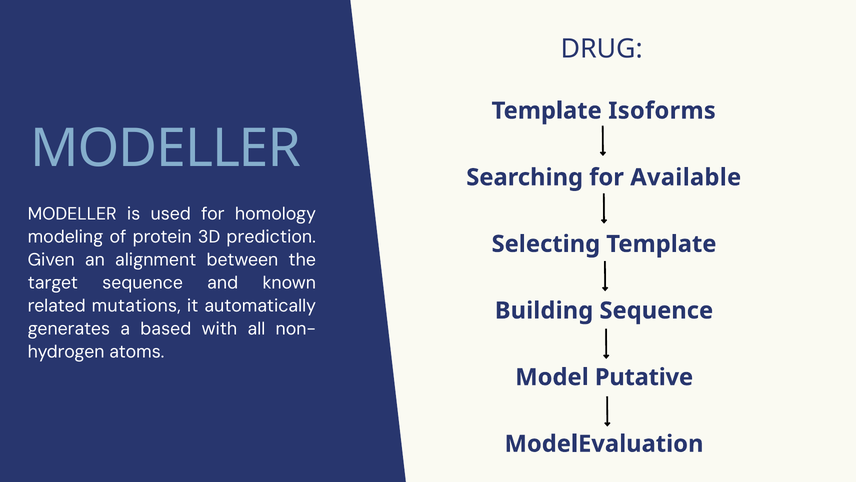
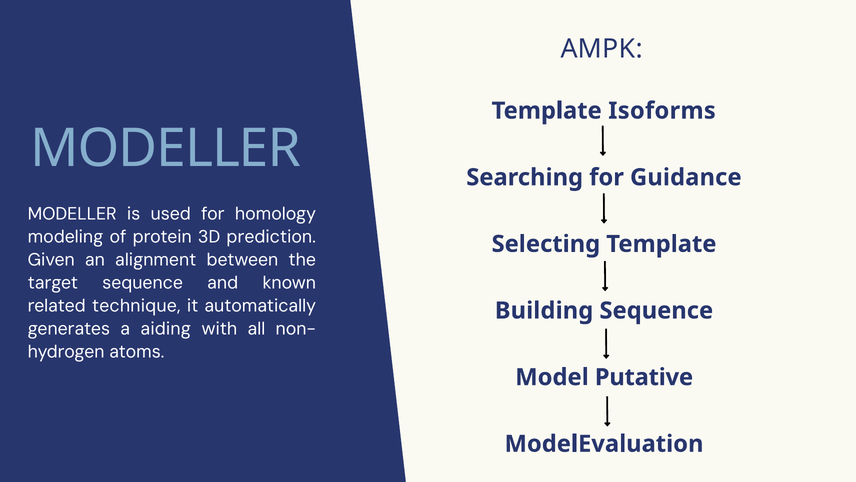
DRUG: DRUG -> AMPK
Available: Available -> Guidance
mutations: mutations -> technique
based: based -> aiding
